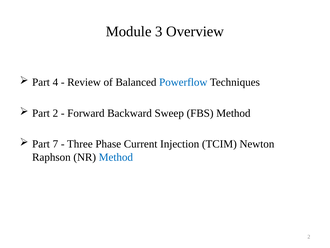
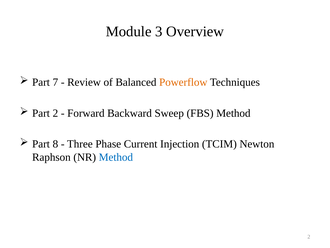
4: 4 -> 7
Powerflow colour: blue -> orange
7: 7 -> 8
